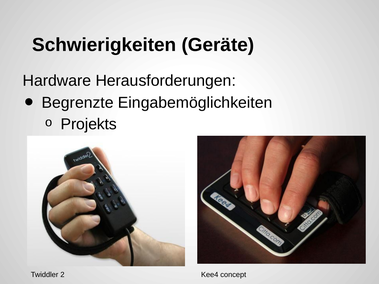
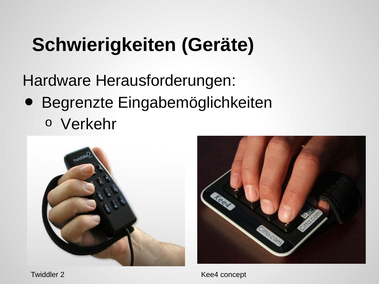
Projekts: Projekts -> Verkehr
